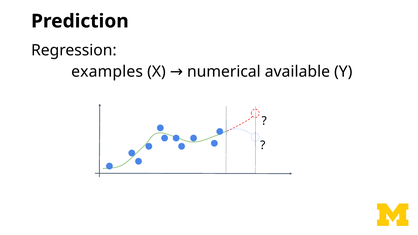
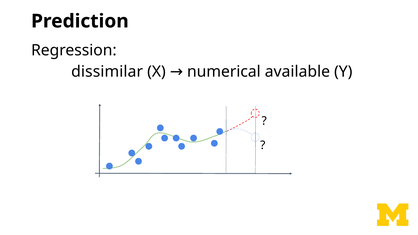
examples: examples -> dissimilar
